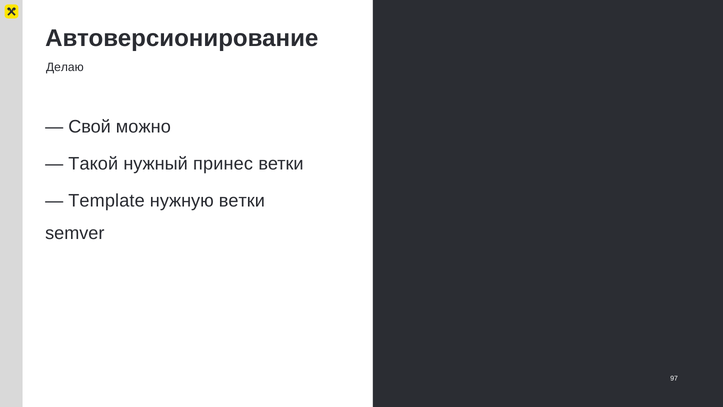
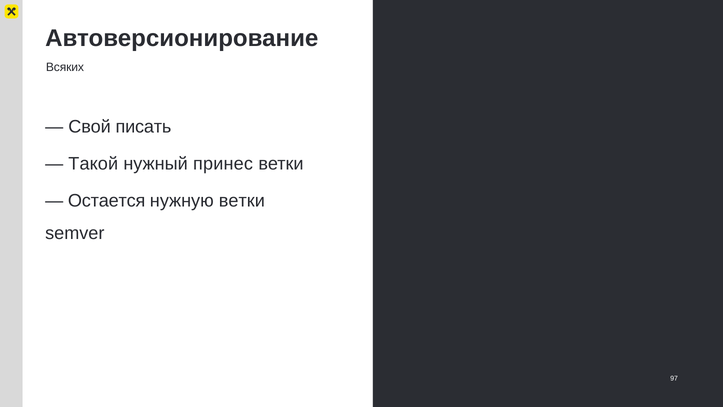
Делаю: Делаю -> Всяких
можно: можно -> писать
Template: Template -> Остается
